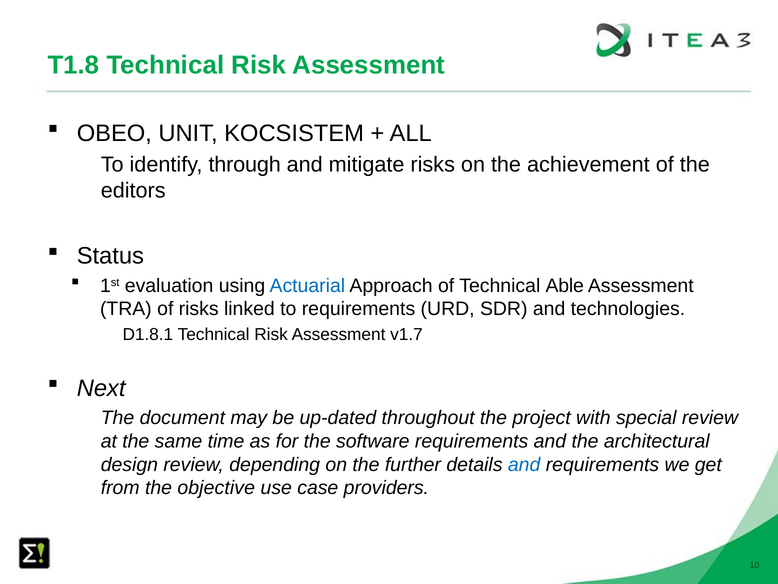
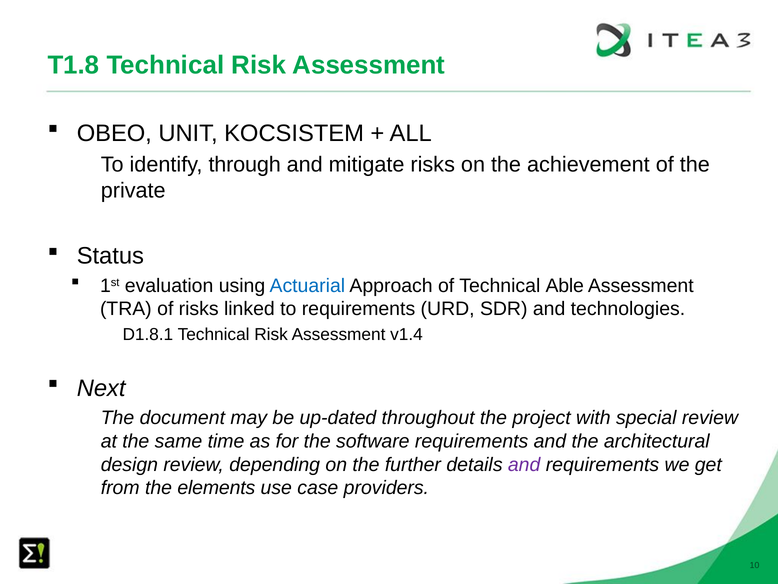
editors: editors -> private
v1.7: v1.7 -> v1.4
and at (524, 464) colour: blue -> purple
objective: objective -> elements
